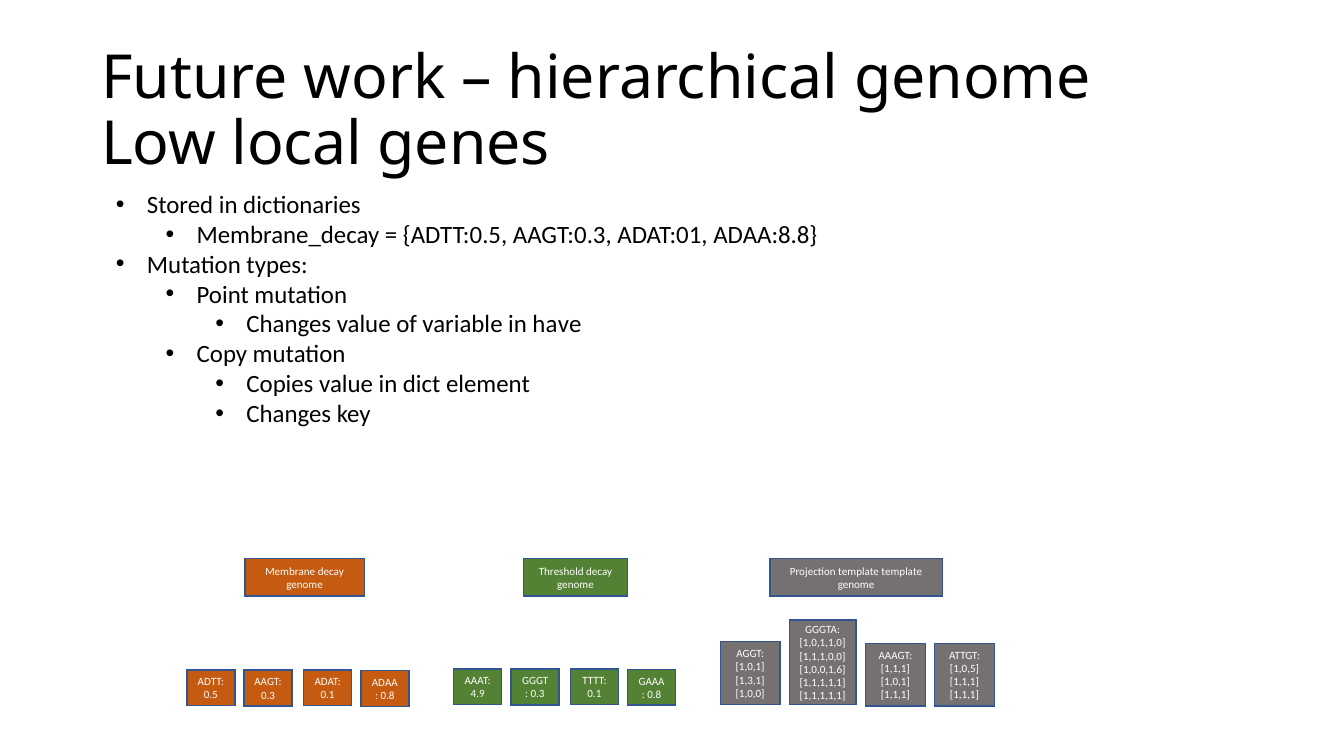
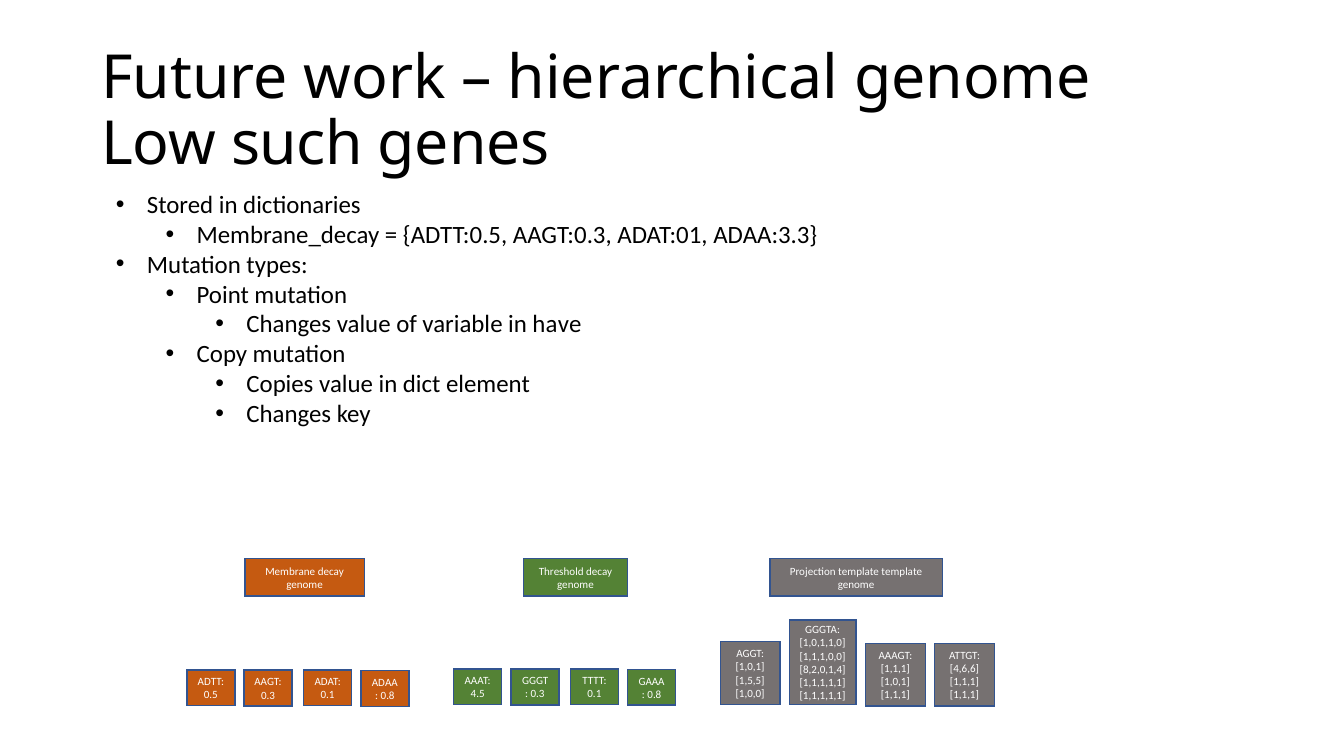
local: local -> such
ADAA:8.8: ADAA:8.8 -> ADAA:3.3
1,0,5: 1,0,5 -> 4,6,6
1,0,0,1,6: 1,0,0,1,6 -> 8,2,0,1,4
1,3,1: 1,3,1 -> 1,5,5
4.9: 4.9 -> 4.5
